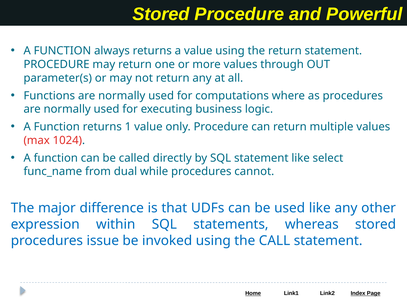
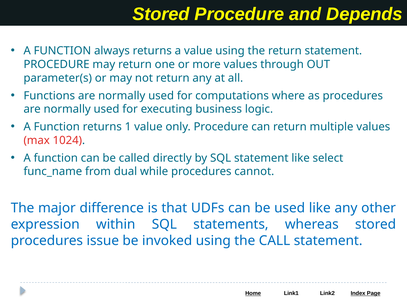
Powerful: Powerful -> Depends
